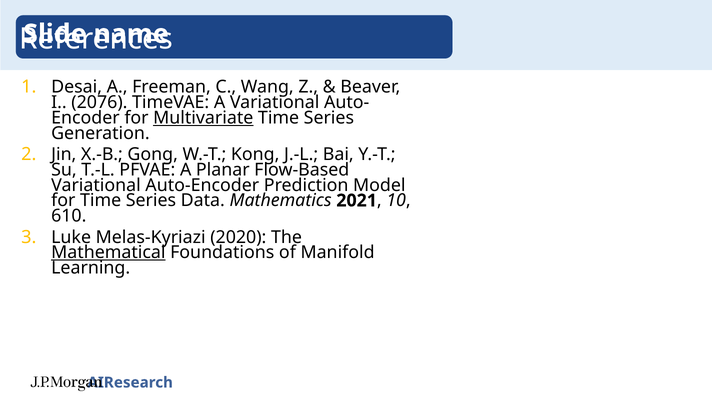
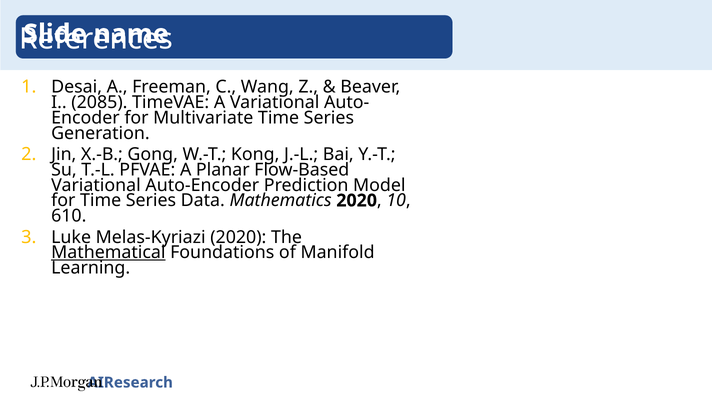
2076: 2076 -> 2085
Multivariate underline: present -> none
Mathematics 2021: 2021 -> 2020
